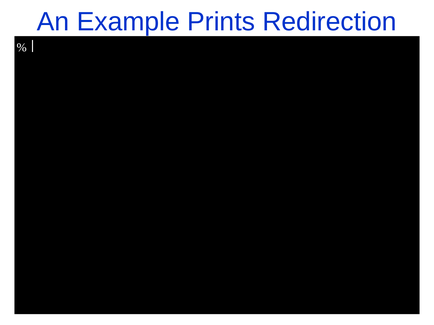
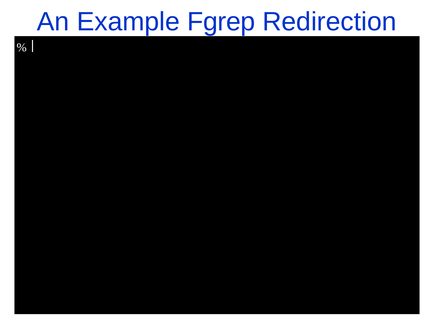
Prints: Prints -> Fgrep
